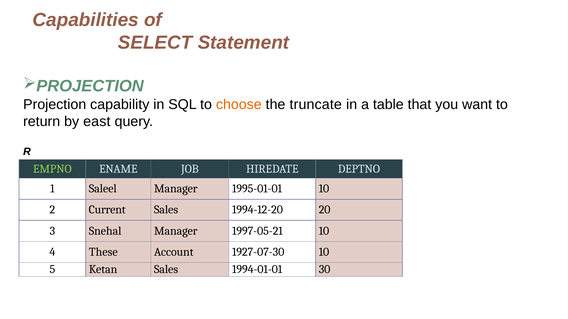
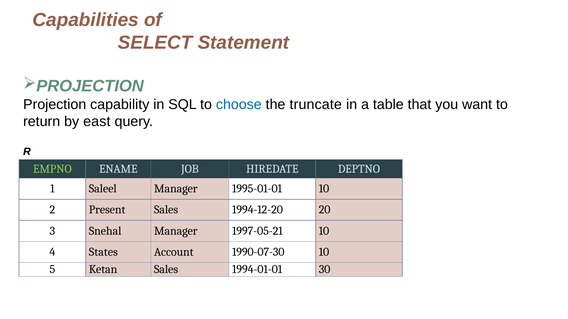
choose colour: orange -> blue
Current: Current -> Present
These: These -> States
1927-07-30: 1927-07-30 -> 1990-07-30
